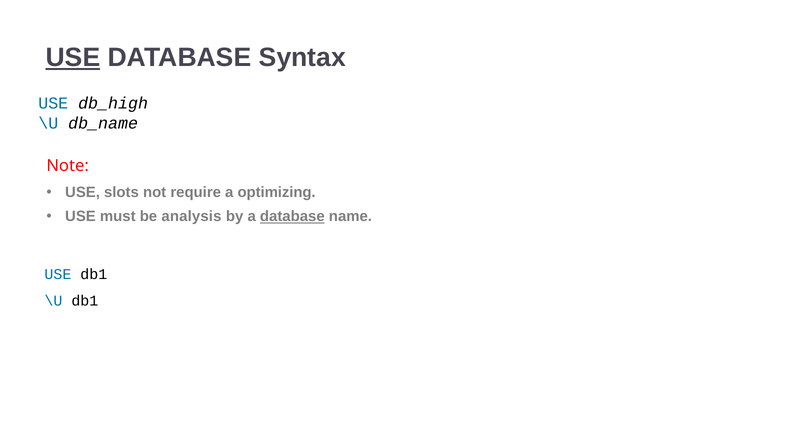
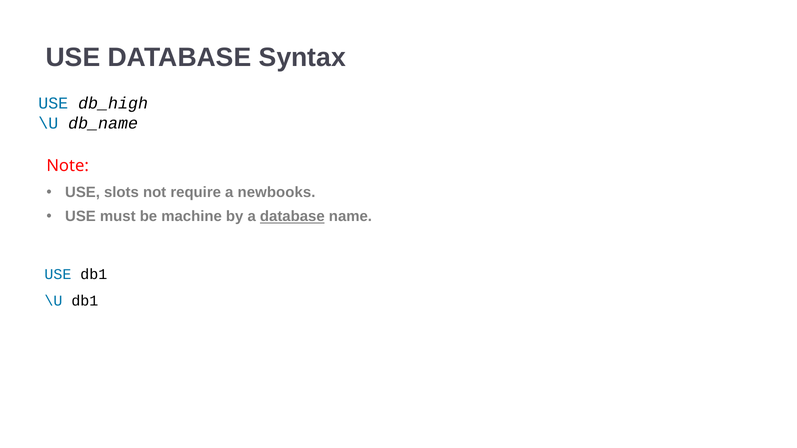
USE at (73, 58) underline: present -> none
optimizing: optimizing -> newbooks
analysis: analysis -> machine
